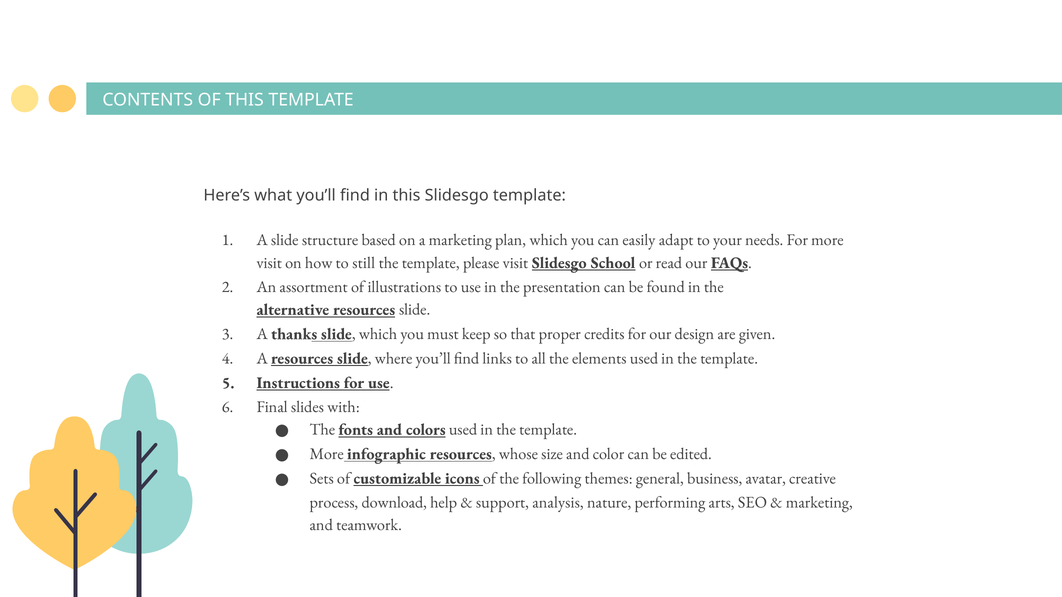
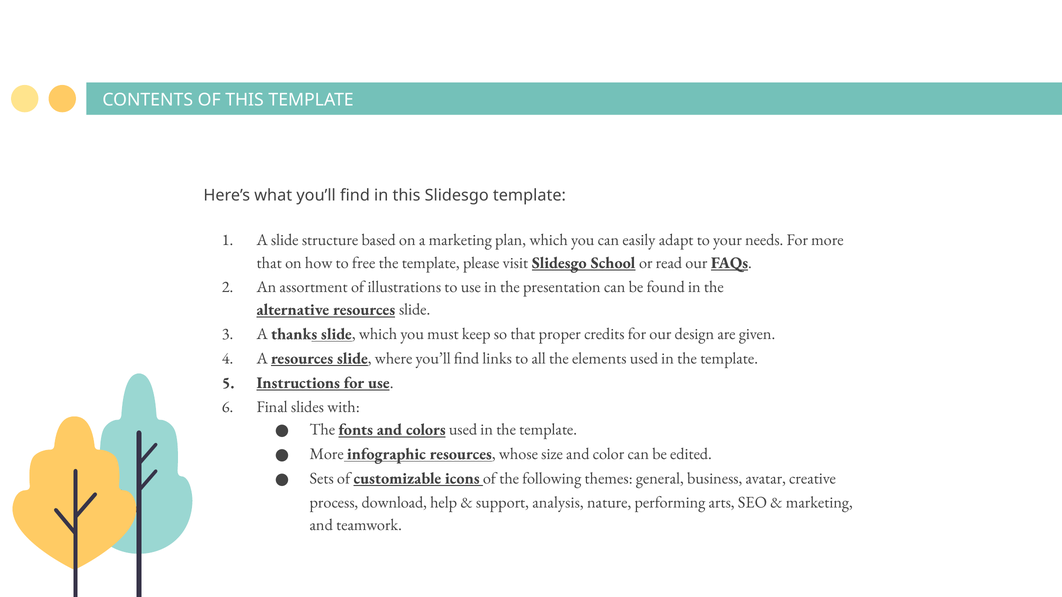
visit at (269, 263): visit -> that
still: still -> free
